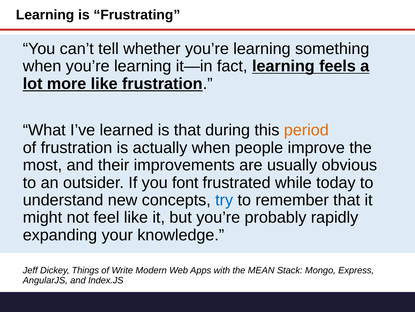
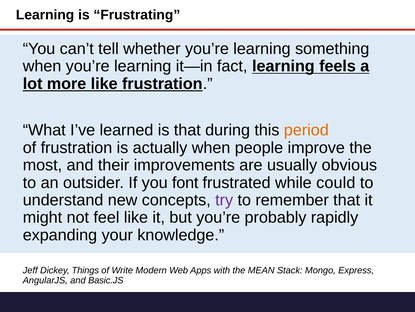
today: today -> could
try colour: blue -> purple
Index.JS: Index.JS -> Basic.JS
